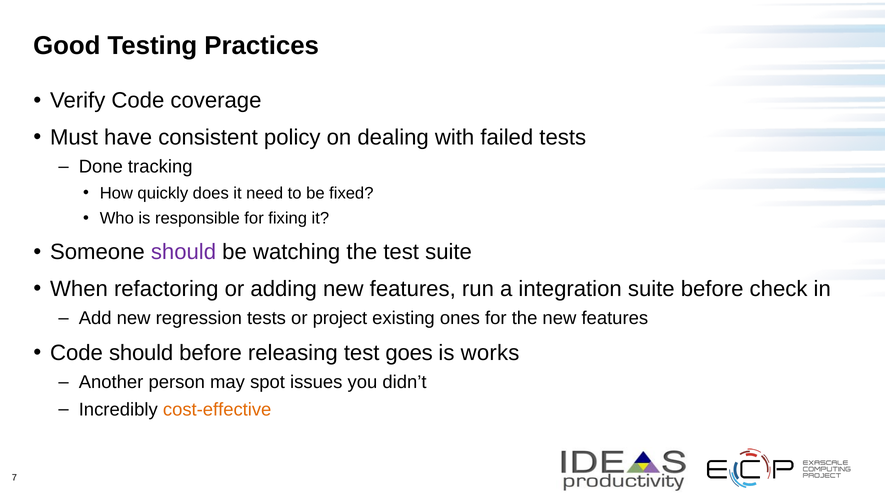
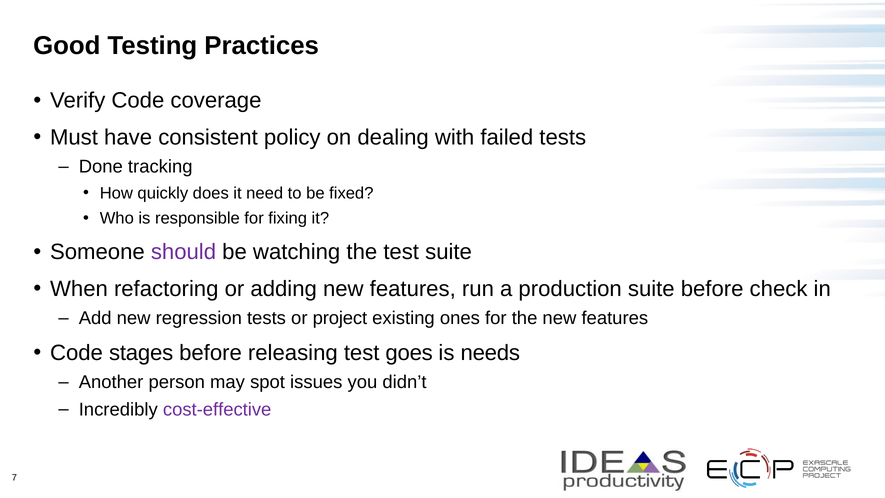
integration: integration -> production
Code should: should -> stages
works: works -> needs
cost-effective colour: orange -> purple
